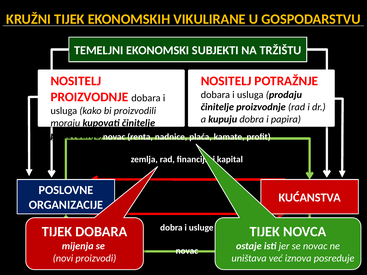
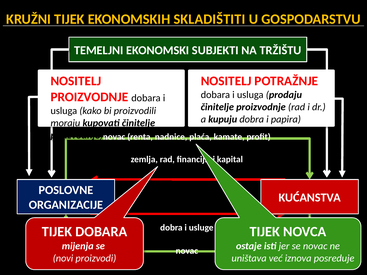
VIKULIRANE: VIKULIRANE -> SKLADIŠTITI
